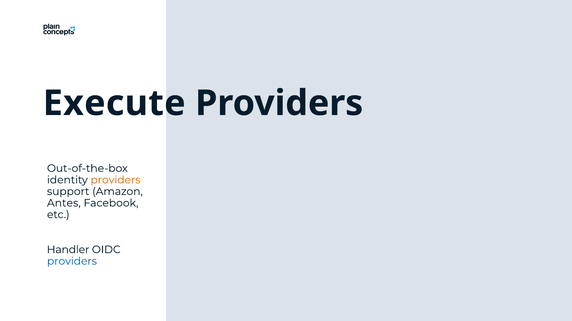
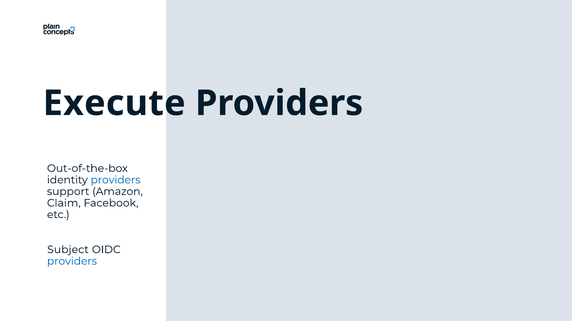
providers at (116, 180) colour: orange -> blue
Antes: Antes -> Claim
Handler: Handler -> Subject
